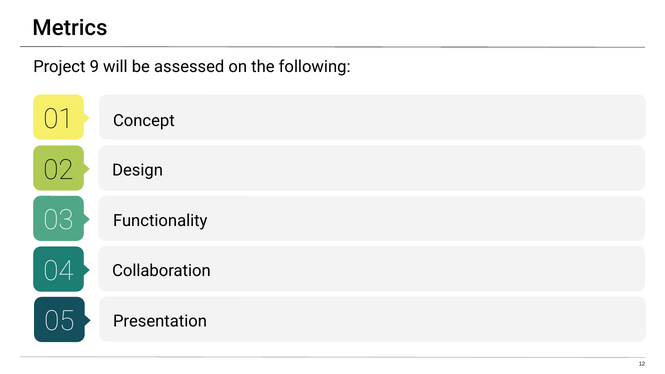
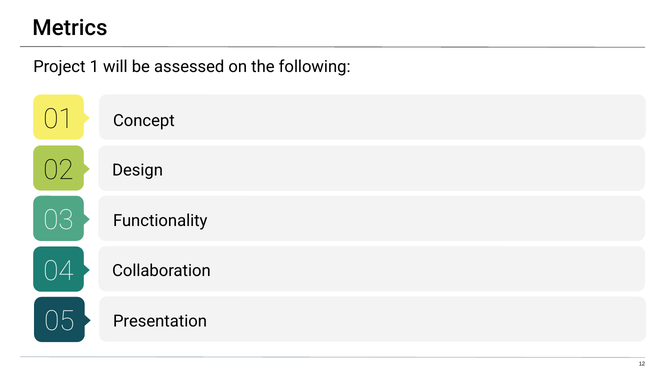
9: 9 -> 1
